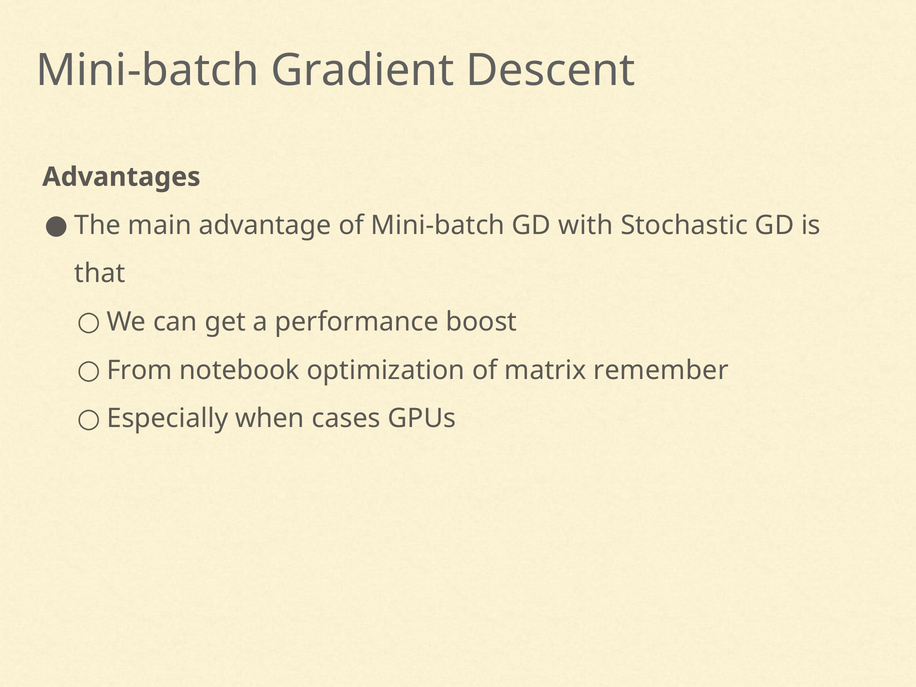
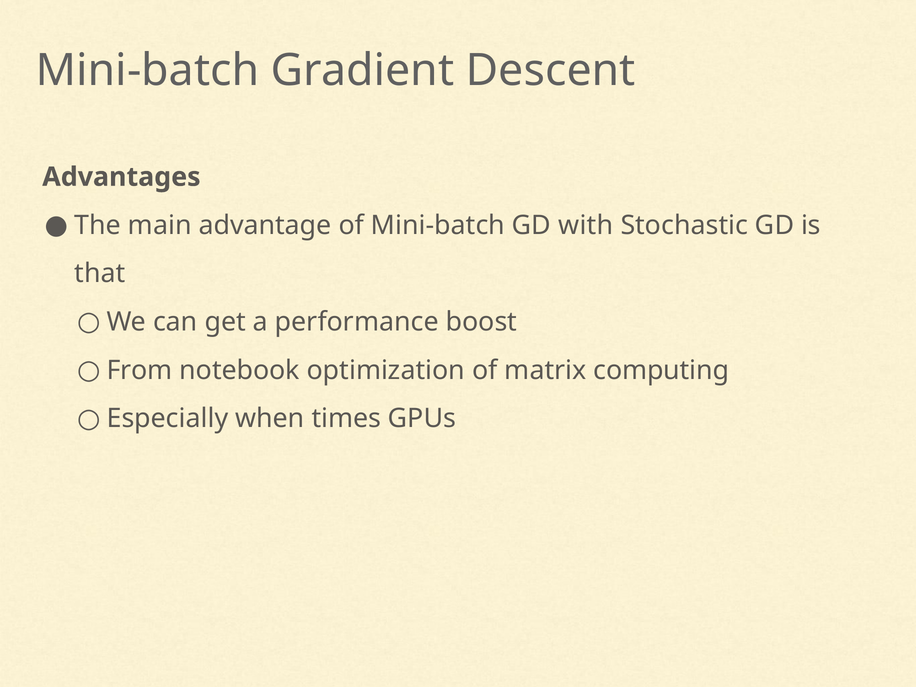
remember: remember -> computing
cases: cases -> times
